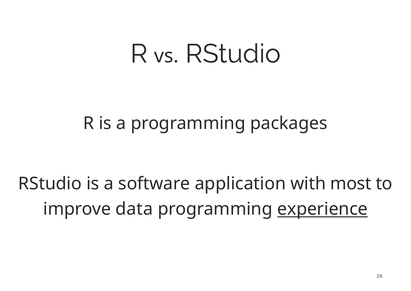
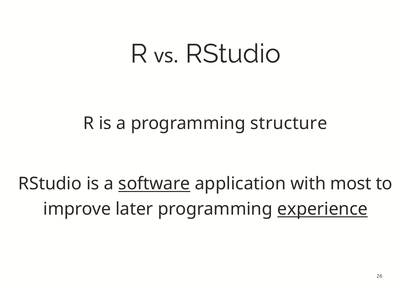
packages: packages -> structure
software underline: none -> present
data: data -> later
